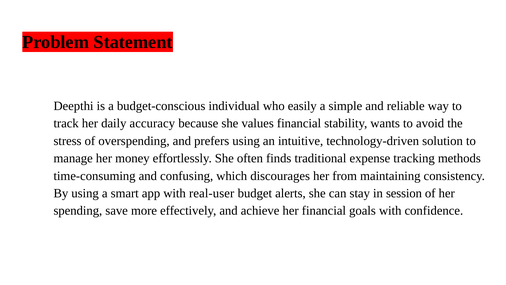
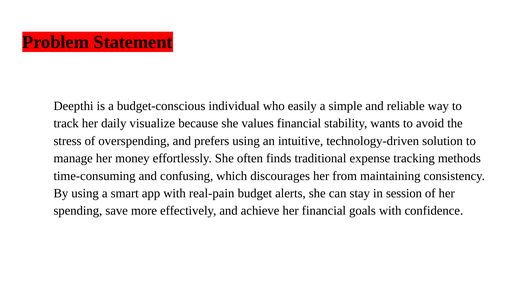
accuracy: accuracy -> visualize
real-user: real-user -> real-pain
